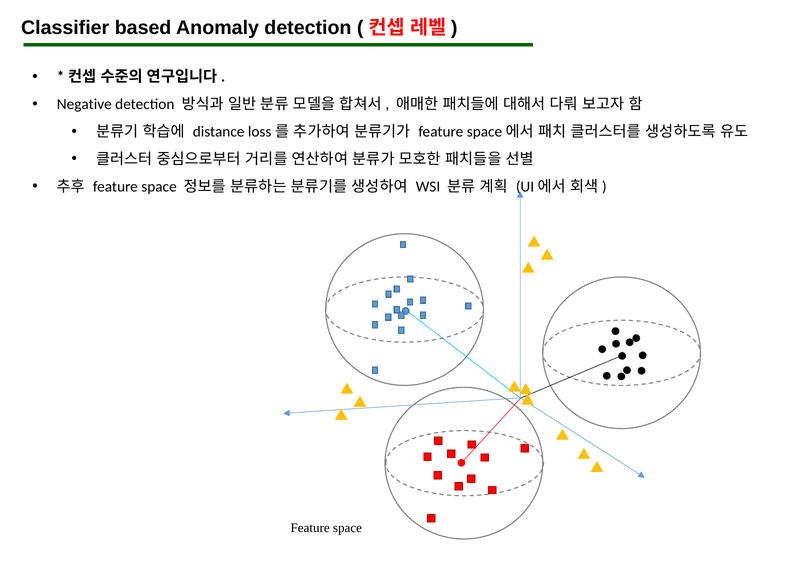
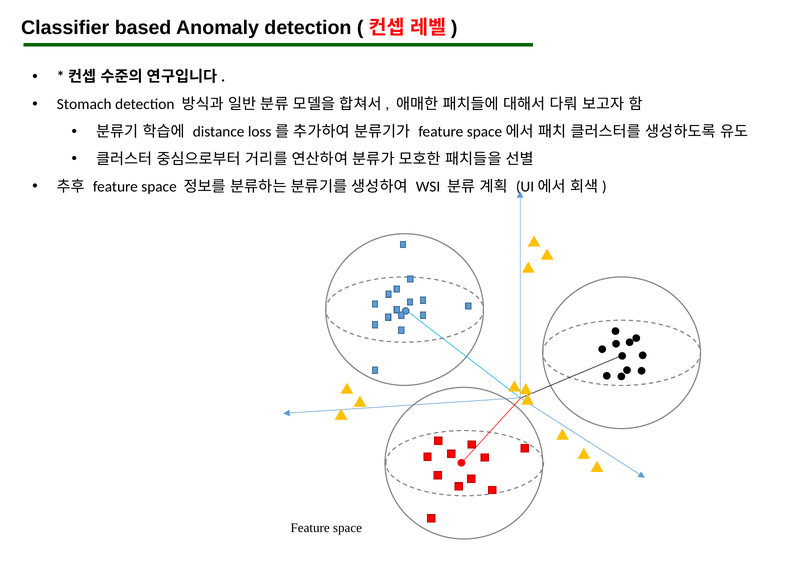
Negative: Negative -> Stomach
